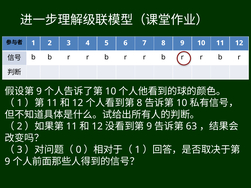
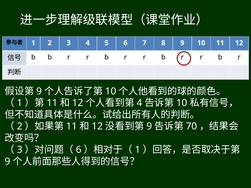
8 at (140, 103): 8 -> 4
63: 63 -> 70
0 at (79, 150): 0 -> 6
